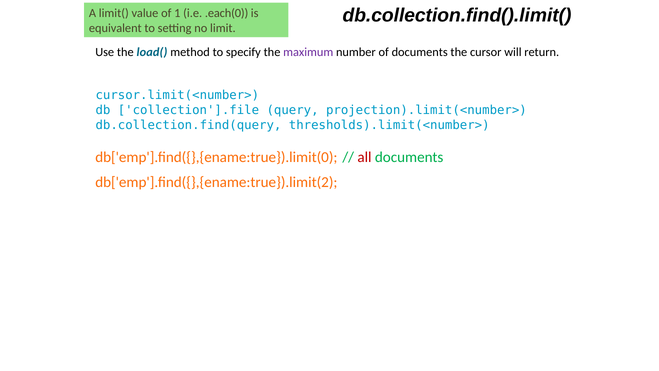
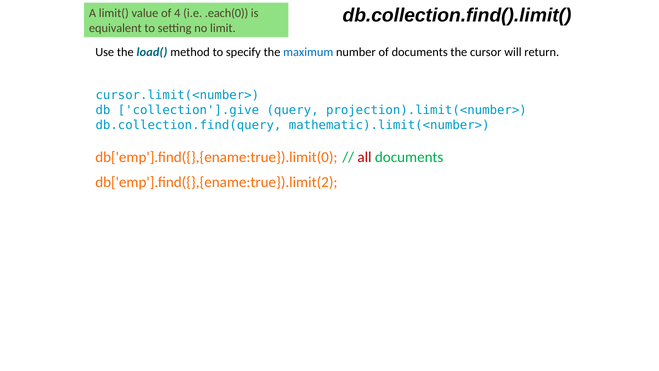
1: 1 -> 4
maximum colour: purple -> blue
collection'].file: collection'].file -> collection'].give
thresholds).limit(<number>: thresholds).limit(<number> -> mathematic).limit(<number>
